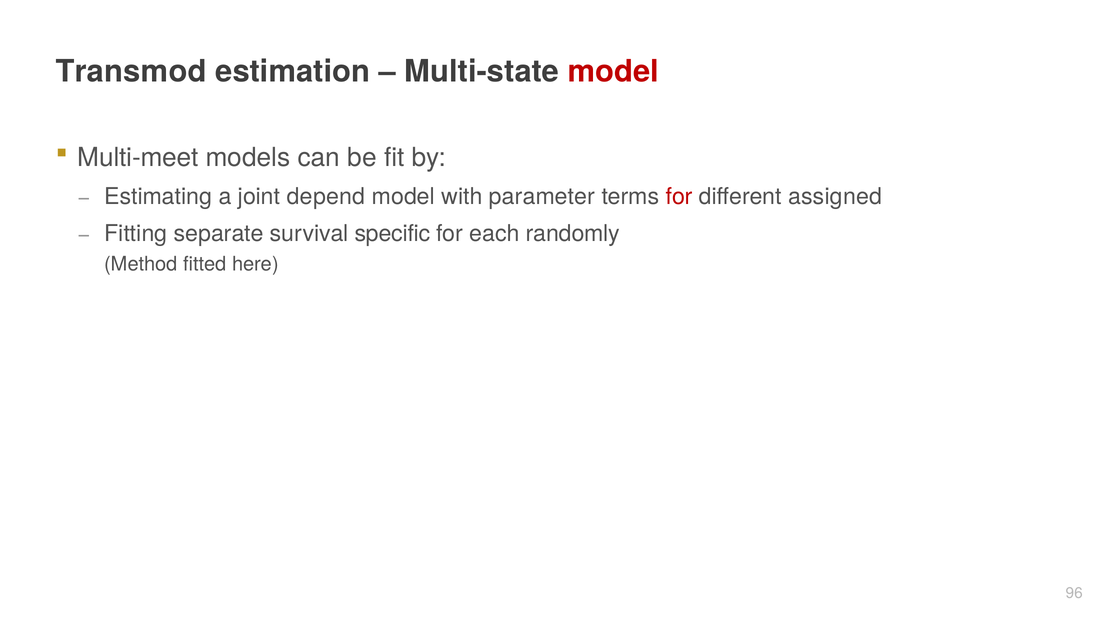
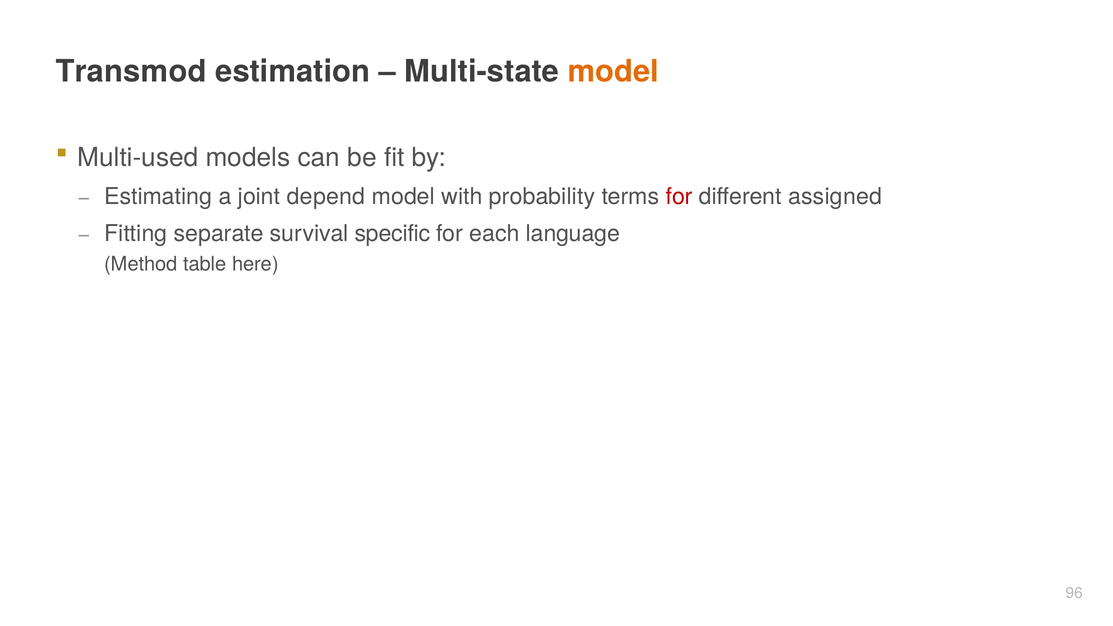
model at (613, 72) colour: red -> orange
Multi-meet: Multi-meet -> Multi-used
parameter: parameter -> probability
randomly: randomly -> language
fitted: fitted -> table
